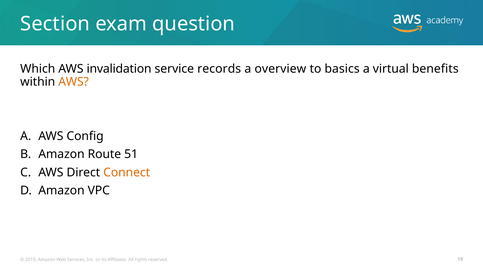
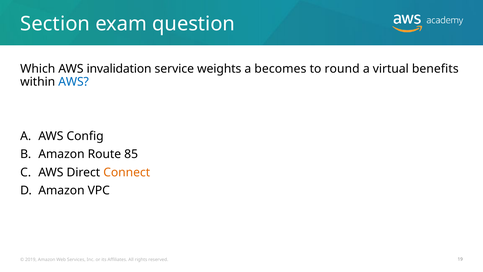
records: records -> weights
overview: overview -> becomes
basics: basics -> round
AWS at (74, 82) colour: orange -> blue
51: 51 -> 85
